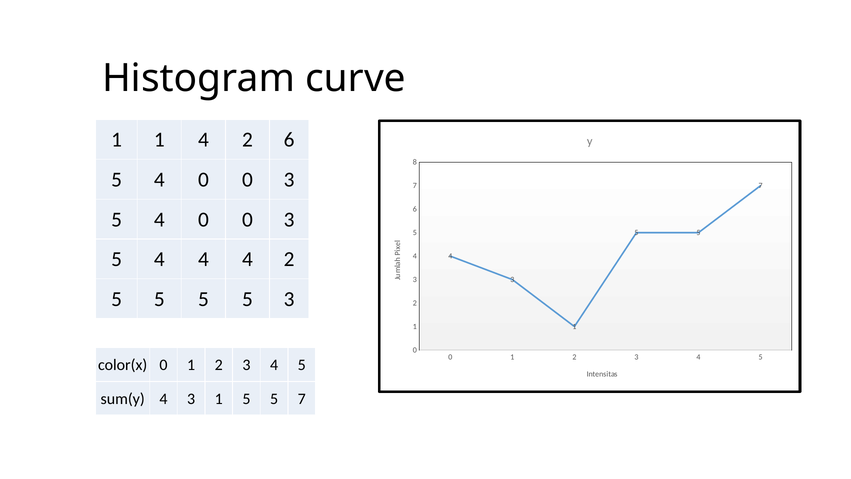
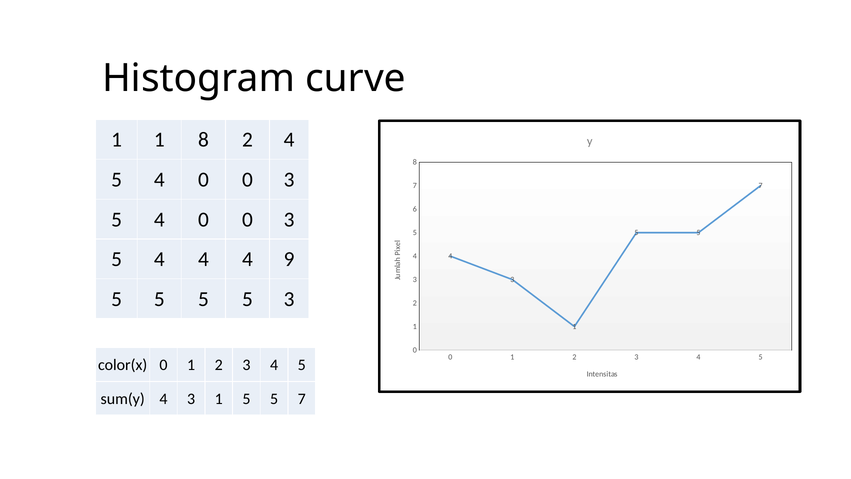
1 4: 4 -> 8
2 6: 6 -> 4
4 4 2: 2 -> 9
